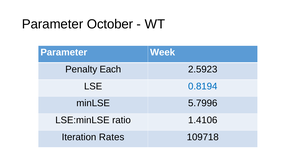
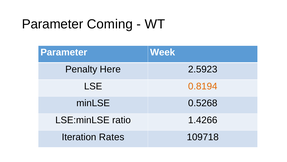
October: October -> Coming
Each: Each -> Here
0.8194 colour: blue -> orange
5.7996: 5.7996 -> 0.5268
1.4106: 1.4106 -> 1.4266
